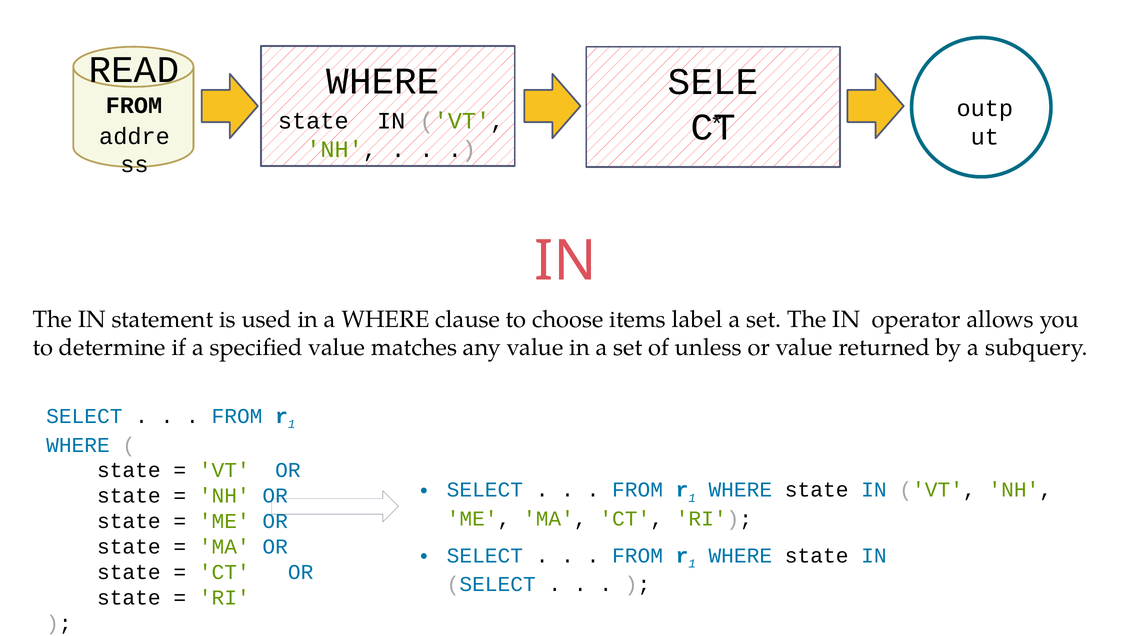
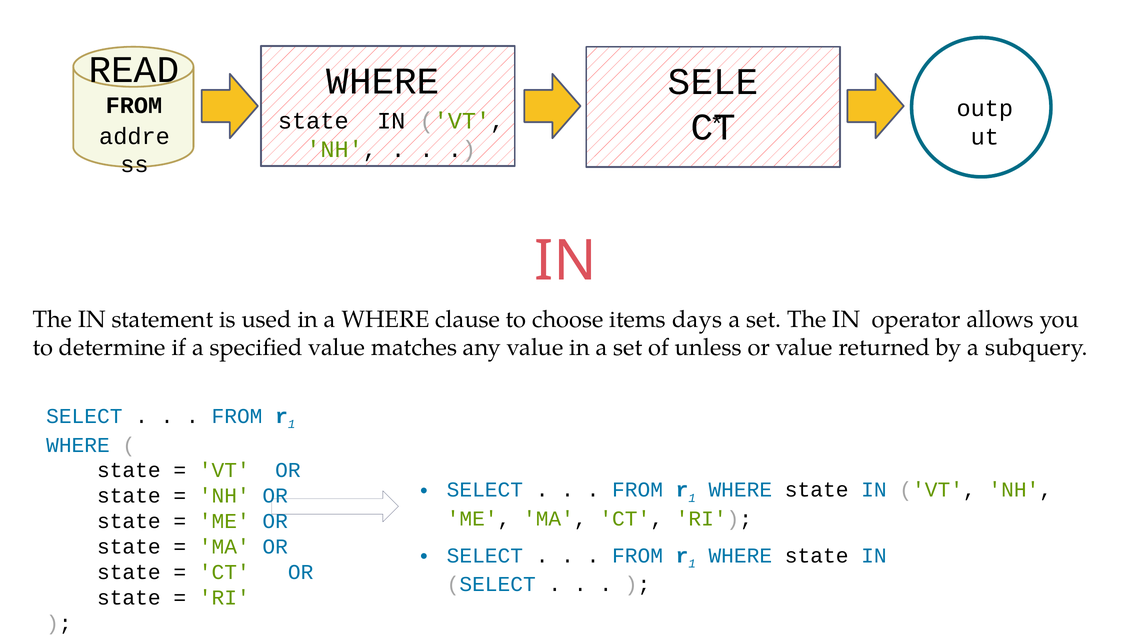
label: label -> days
